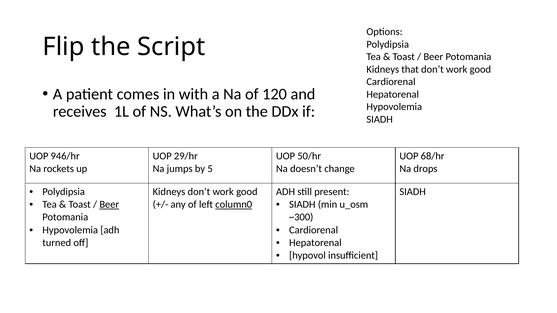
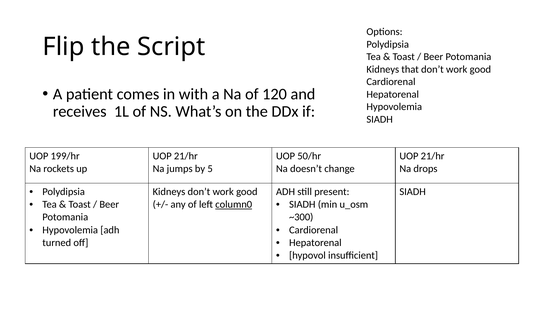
946/hr: 946/hr -> 199/hr
29/hr at (186, 156): 29/hr -> 21/hr
68/hr at (433, 156): 68/hr -> 21/hr
Beer at (109, 205) underline: present -> none
